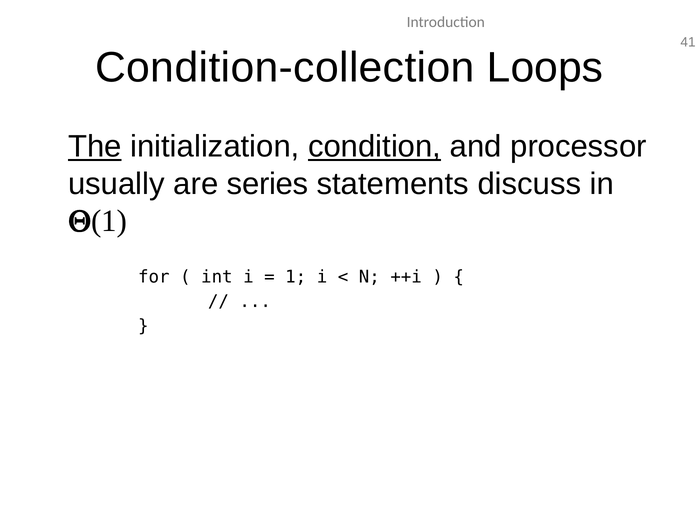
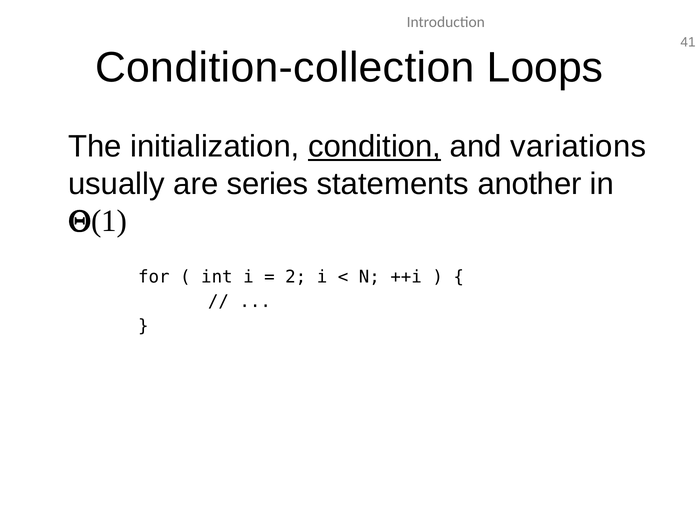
The underline: present -> none
processor: processor -> variations
discuss: discuss -> another
1 at (296, 277): 1 -> 2
